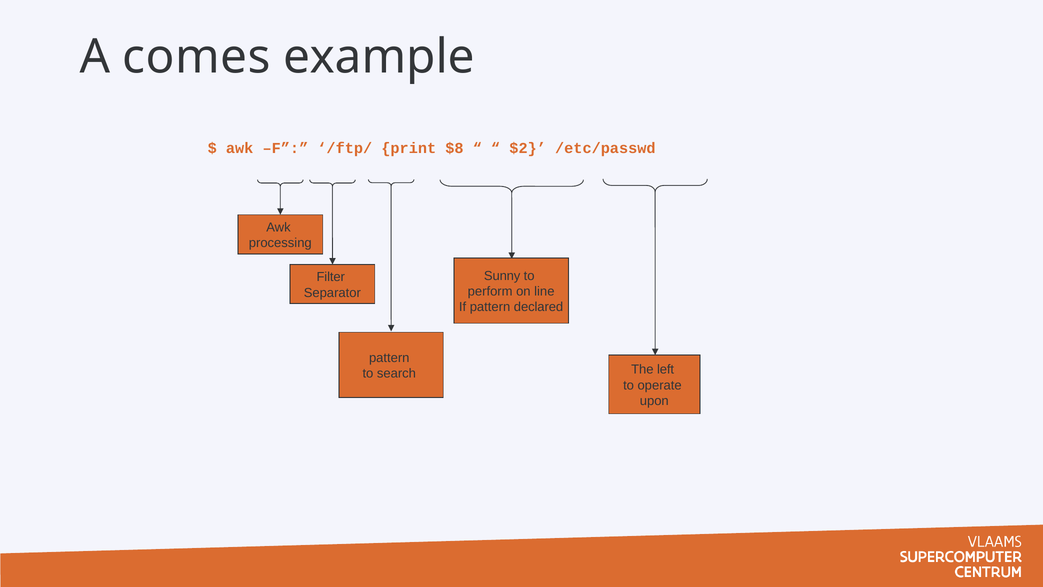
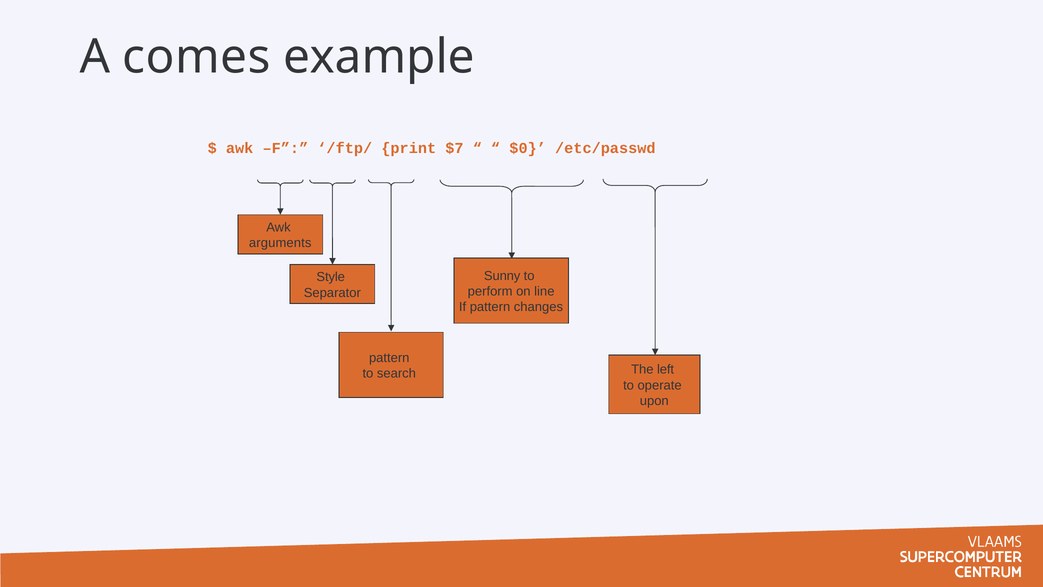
$8: $8 -> $7
$2: $2 -> $0
processing: processing -> arguments
Filter: Filter -> Style
declared: declared -> changes
